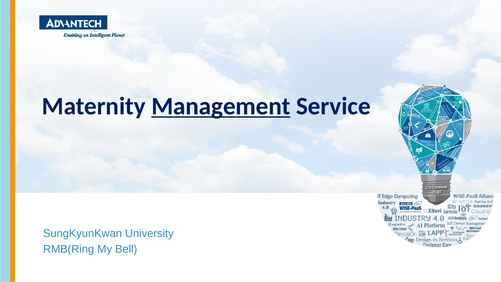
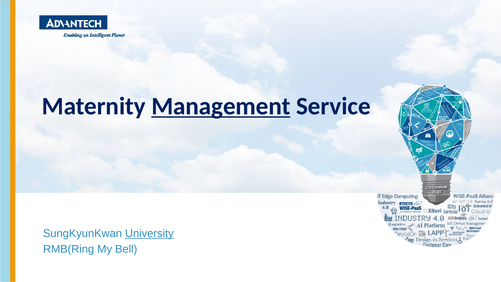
University underline: none -> present
